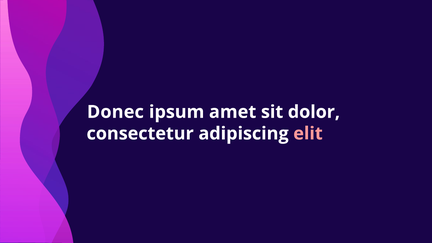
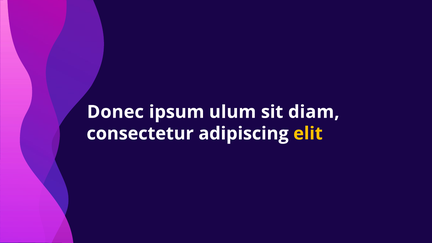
amet: amet -> ulum
dolor: dolor -> diam
elit colour: pink -> yellow
